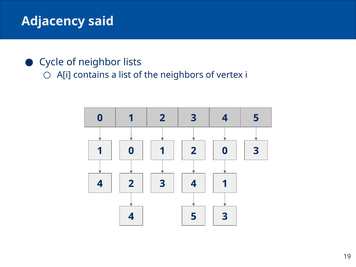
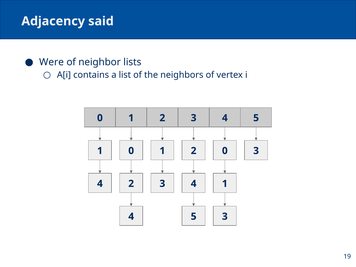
Cycle: Cycle -> Were
